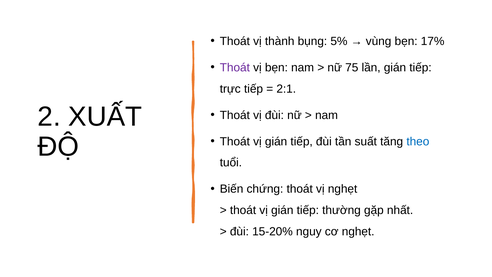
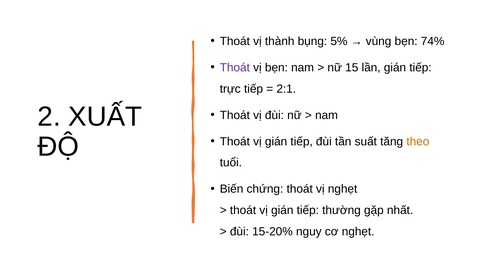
17%: 17% -> 74%
75: 75 -> 15
theo colour: blue -> orange
